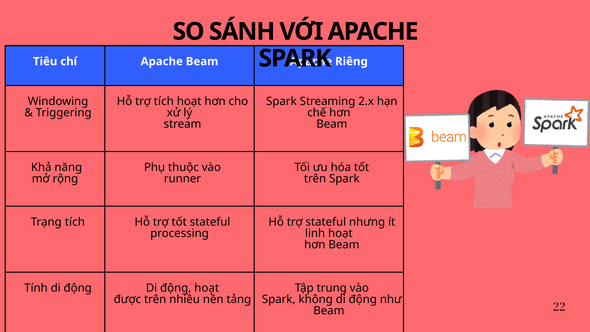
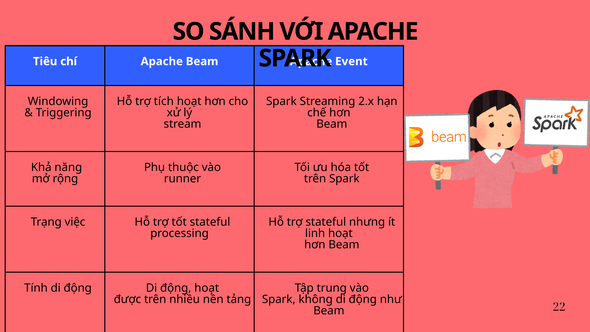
Riêng: Riêng -> Event
Trạng tích: tích -> việc
